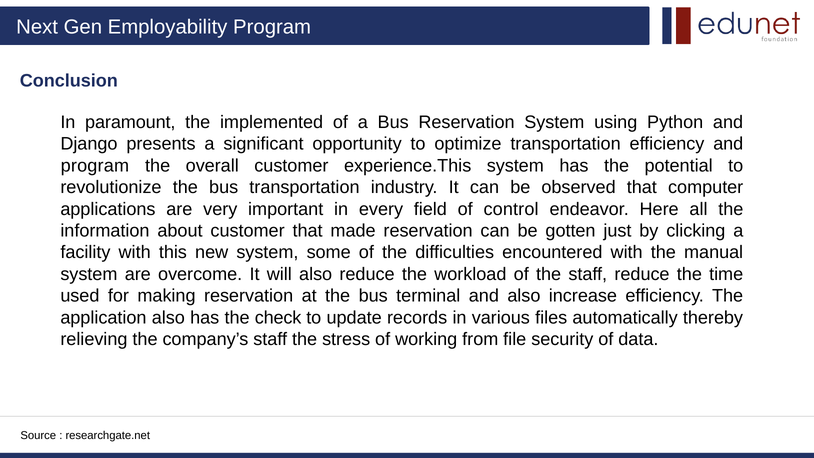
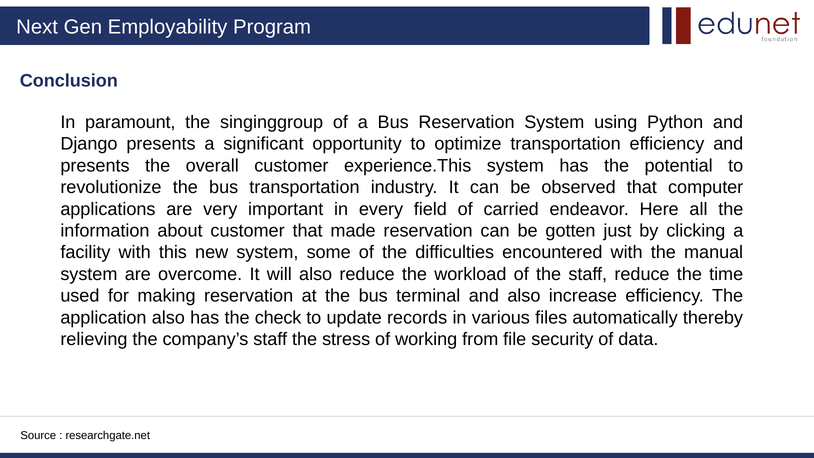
implemented: implemented -> singinggroup
program at (95, 166): program -> presents
control: control -> carried
